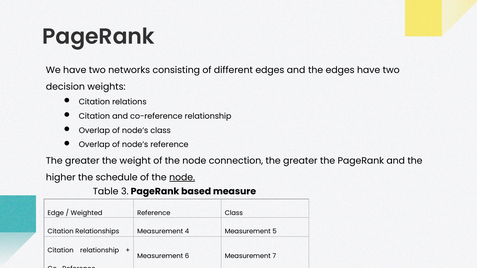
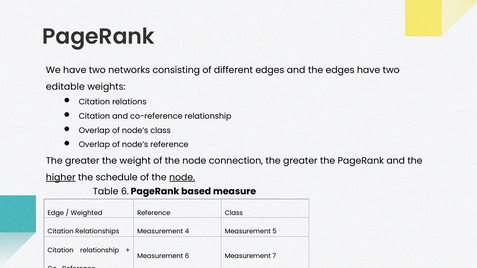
decision: decision -> editable
higher underline: none -> present
Table 3: 3 -> 6
